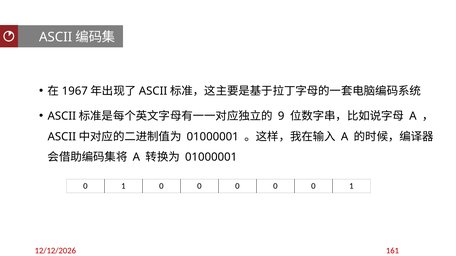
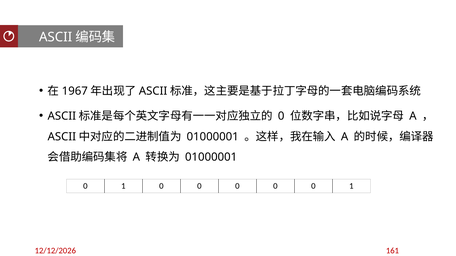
9 at (281, 116): 9 -> 0
